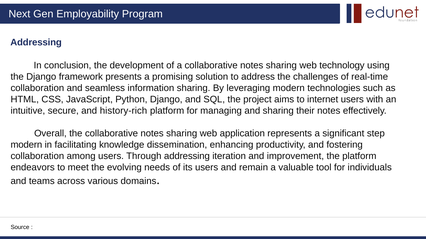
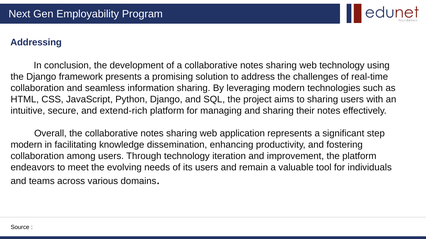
to internet: internet -> sharing
history-rich: history-rich -> extend-rich
Through addressing: addressing -> technology
